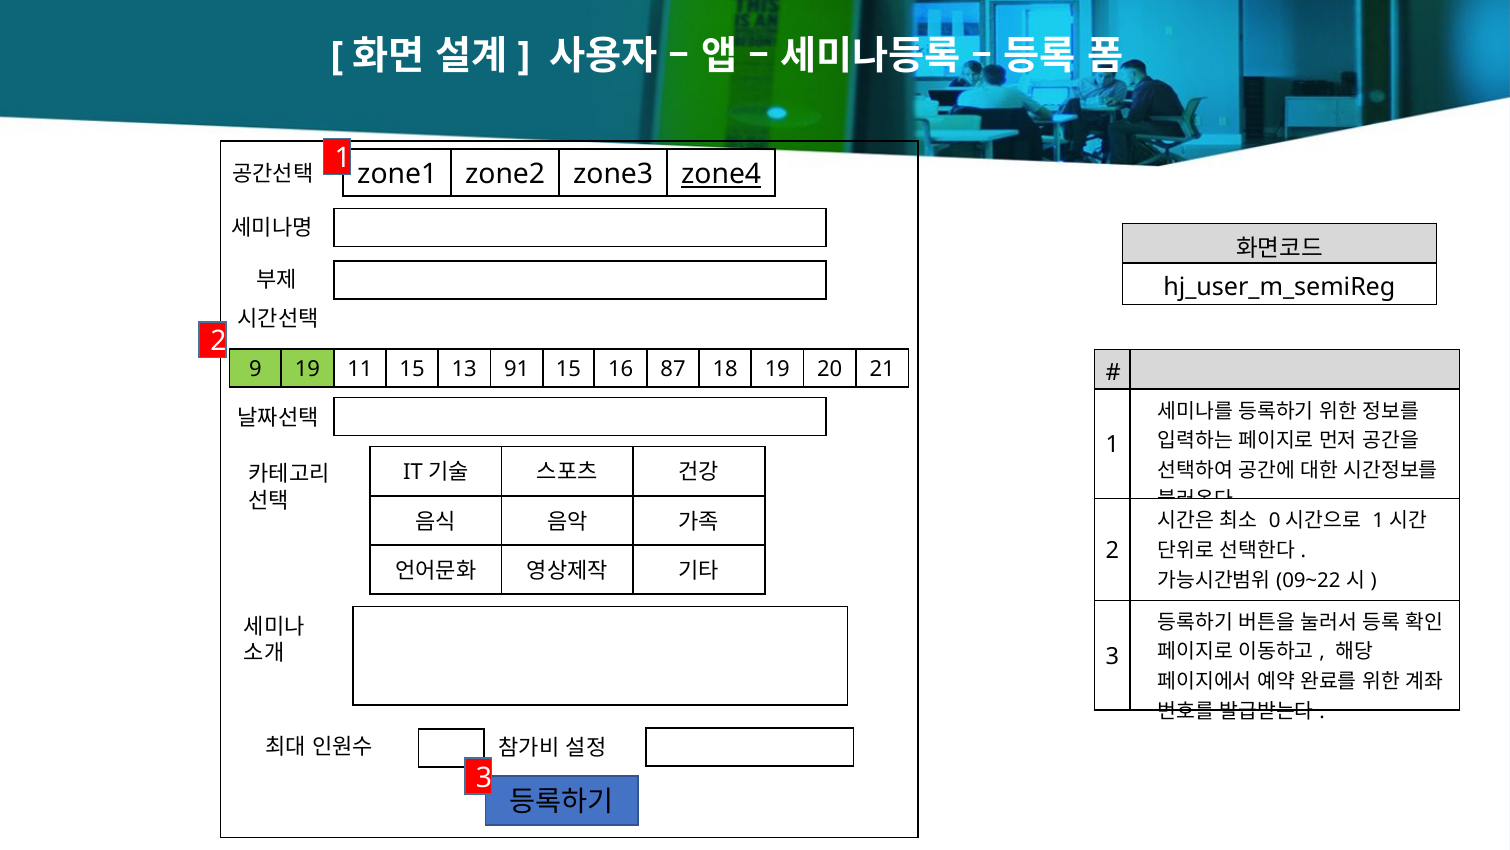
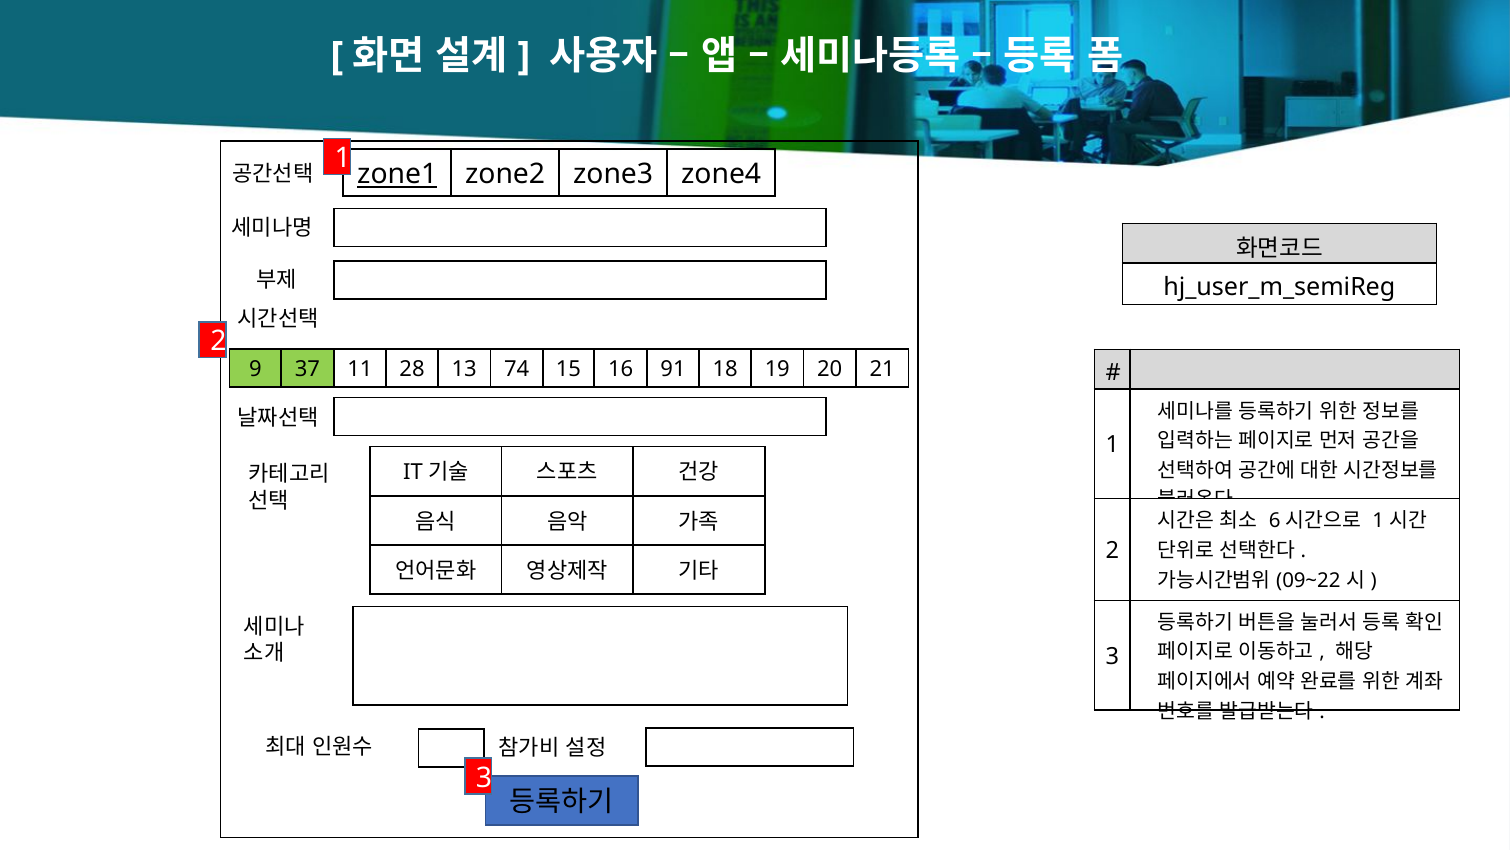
zone1 underline: none -> present
zone4 underline: present -> none
9 19: 19 -> 37
11 15: 15 -> 28
91: 91 -> 74
87: 87 -> 91
0: 0 -> 6
